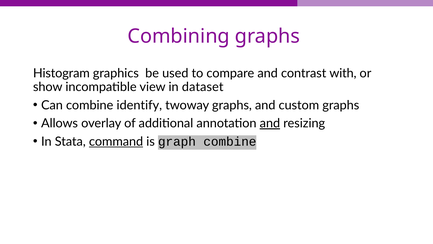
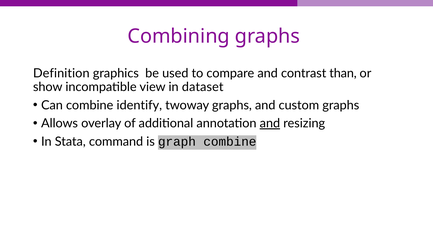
Histogram: Histogram -> Definition
with: with -> than
command underline: present -> none
